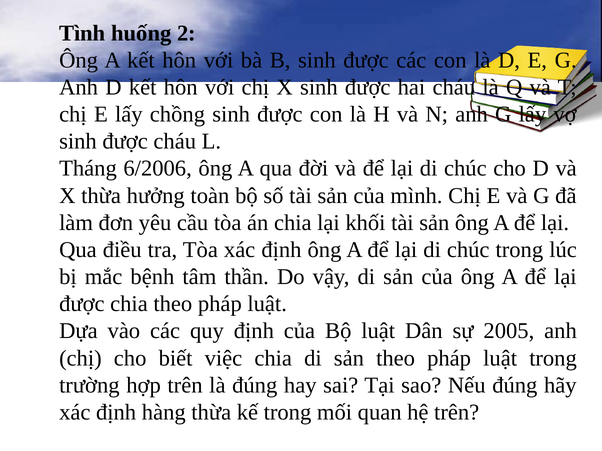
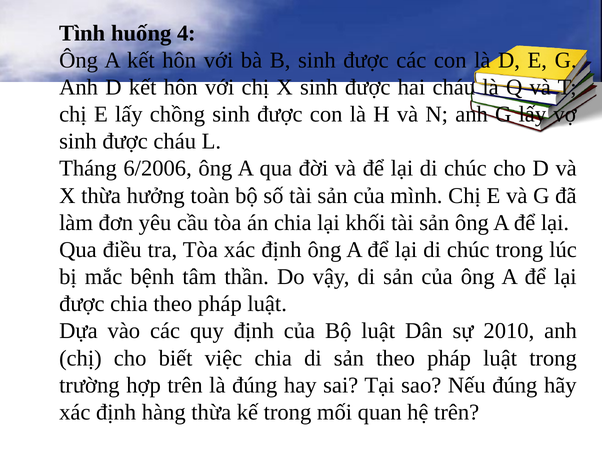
2: 2 -> 4
2005: 2005 -> 2010
